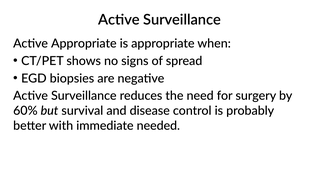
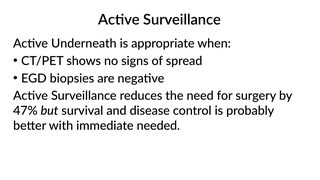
Active Appropriate: Appropriate -> Underneath
60%: 60% -> 47%
